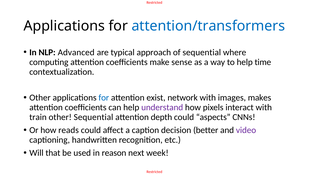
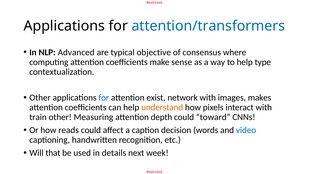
approach: approach -> objective
of sequential: sequential -> consensus
time: time -> type
understand colour: purple -> orange
other Sequential: Sequential -> Measuring
aspects: aspects -> toward
better: better -> words
video colour: purple -> blue
reason: reason -> details
